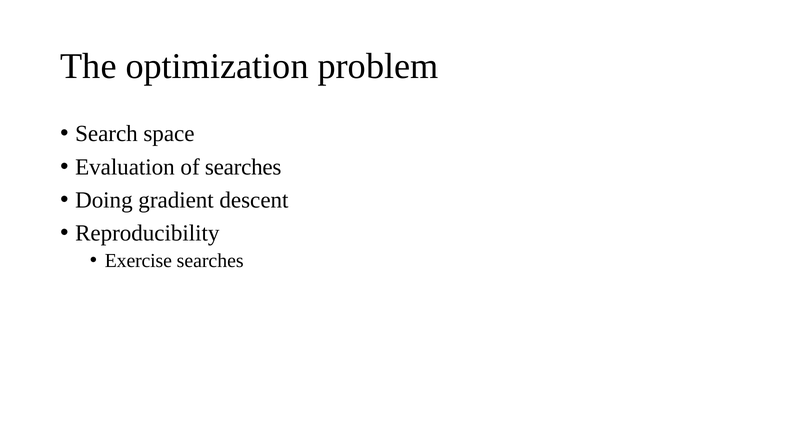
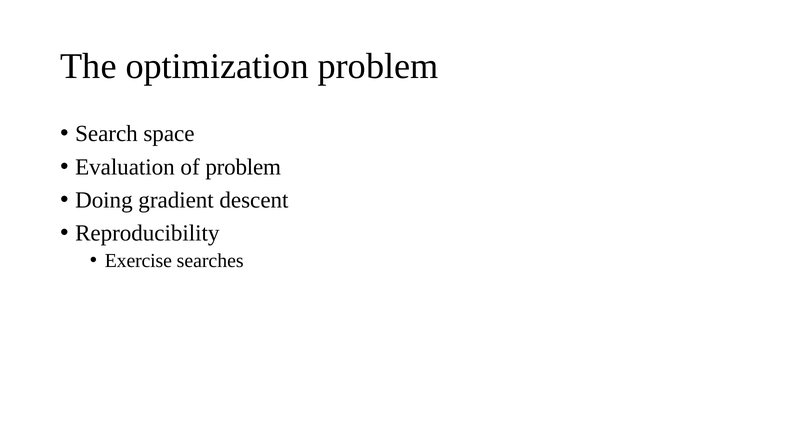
of searches: searches -> problem
